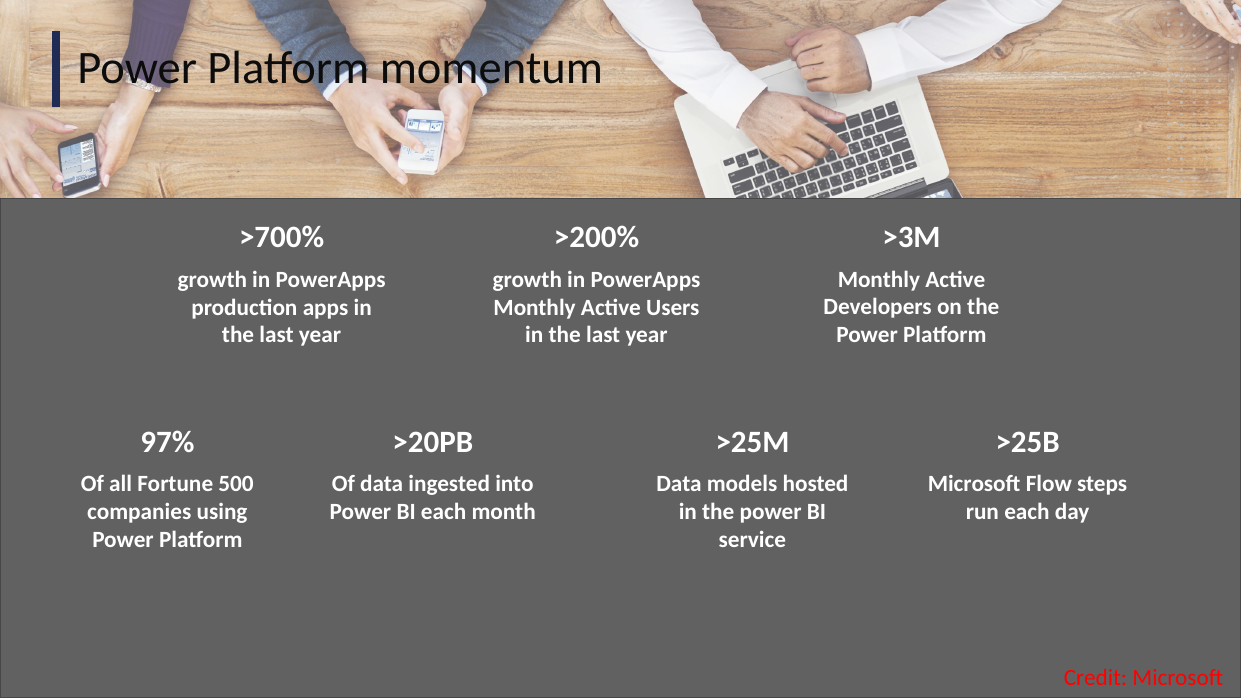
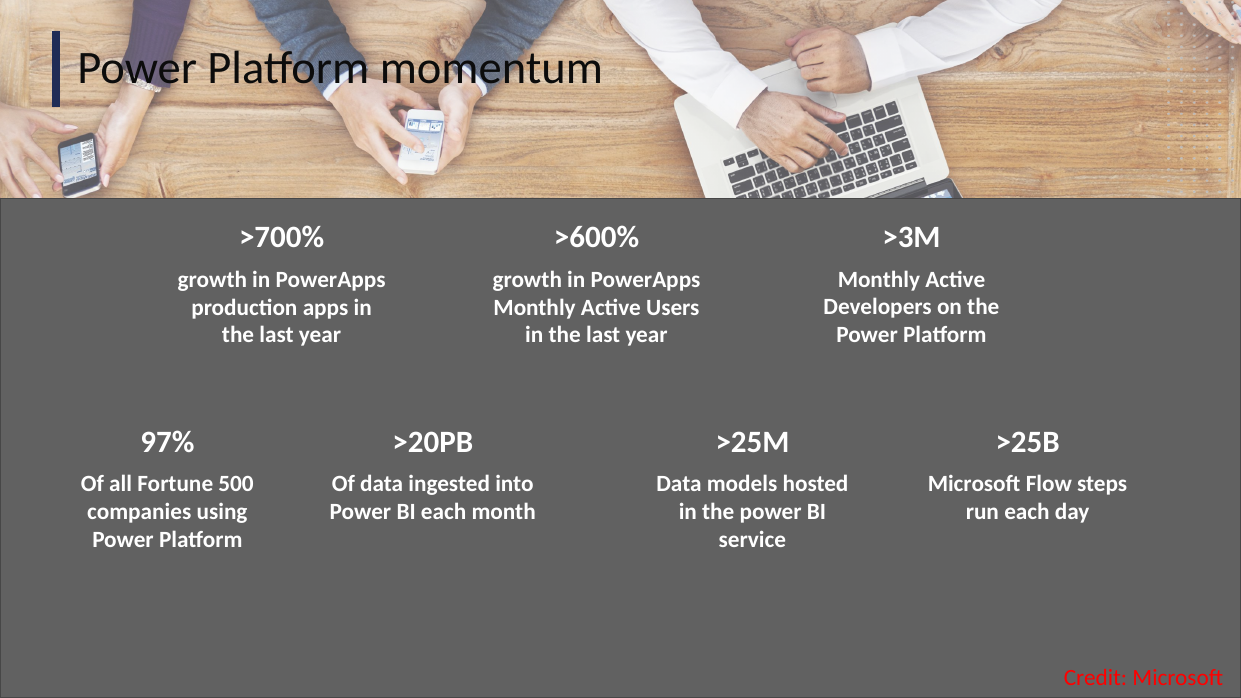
>200%: >200% -> >600%
